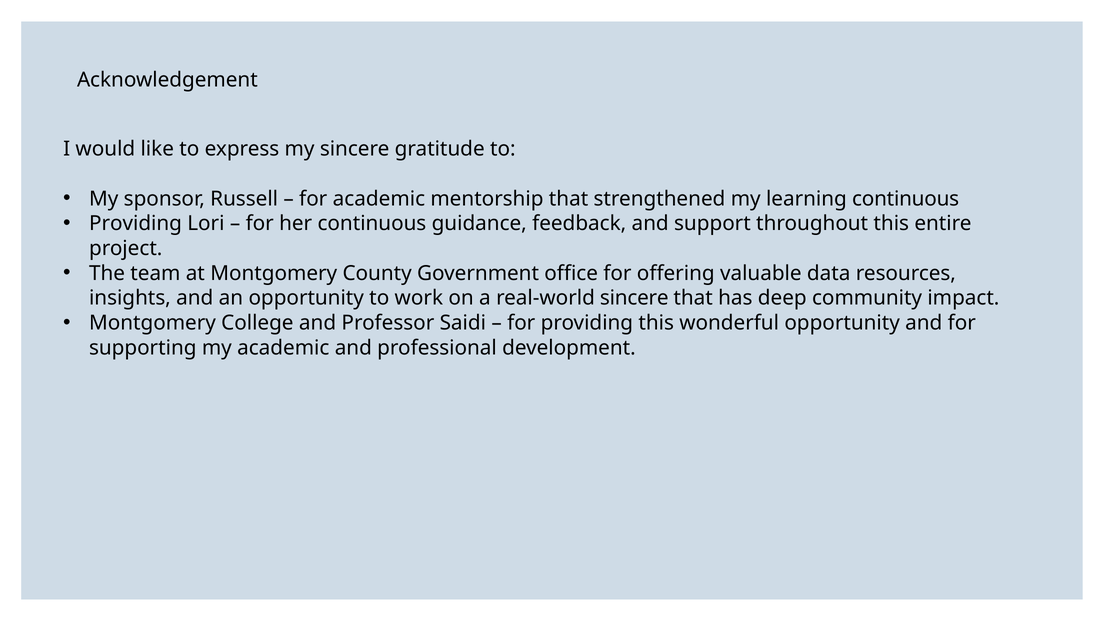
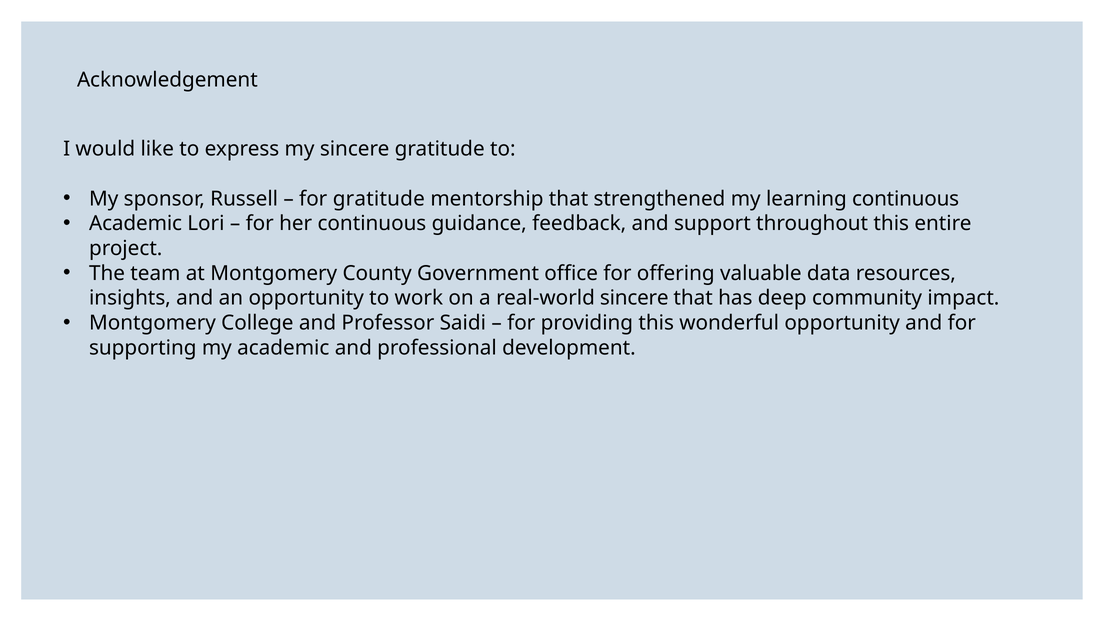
for academic: academic -> gratitude
Providing at (136, 224): Providing -> Academic
